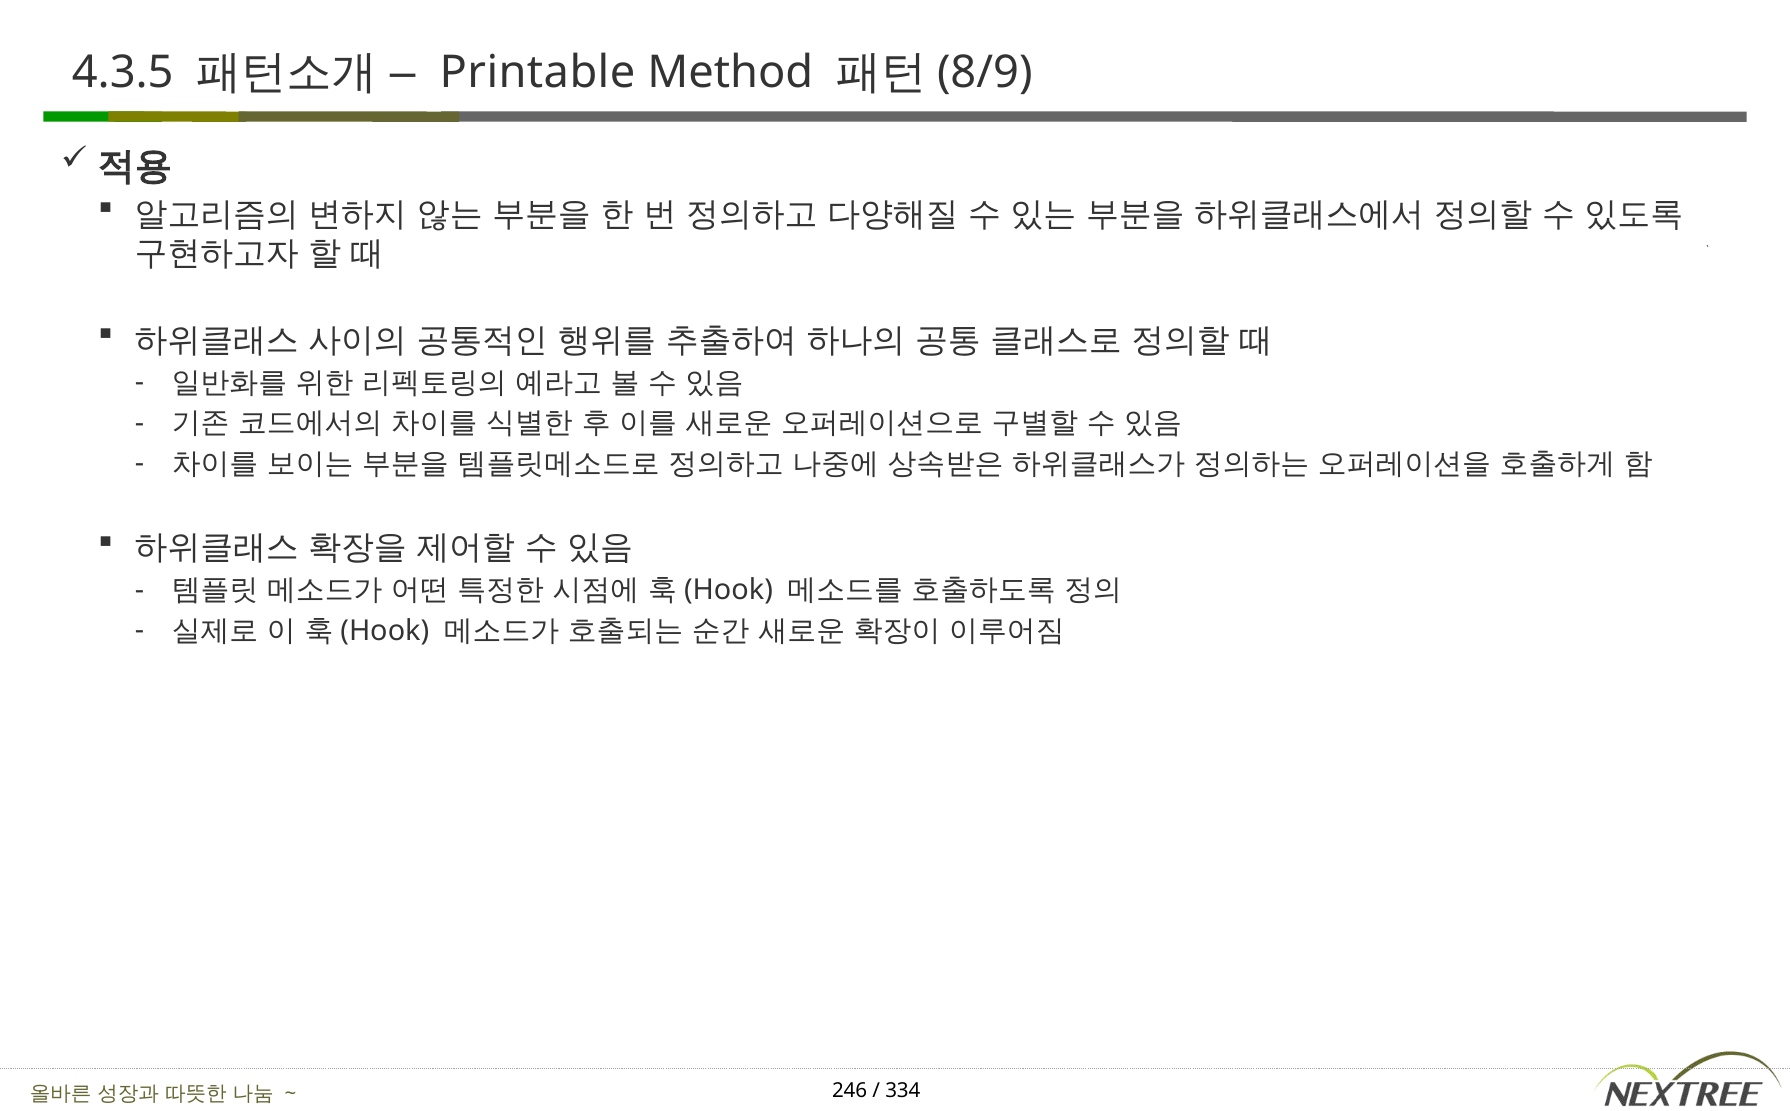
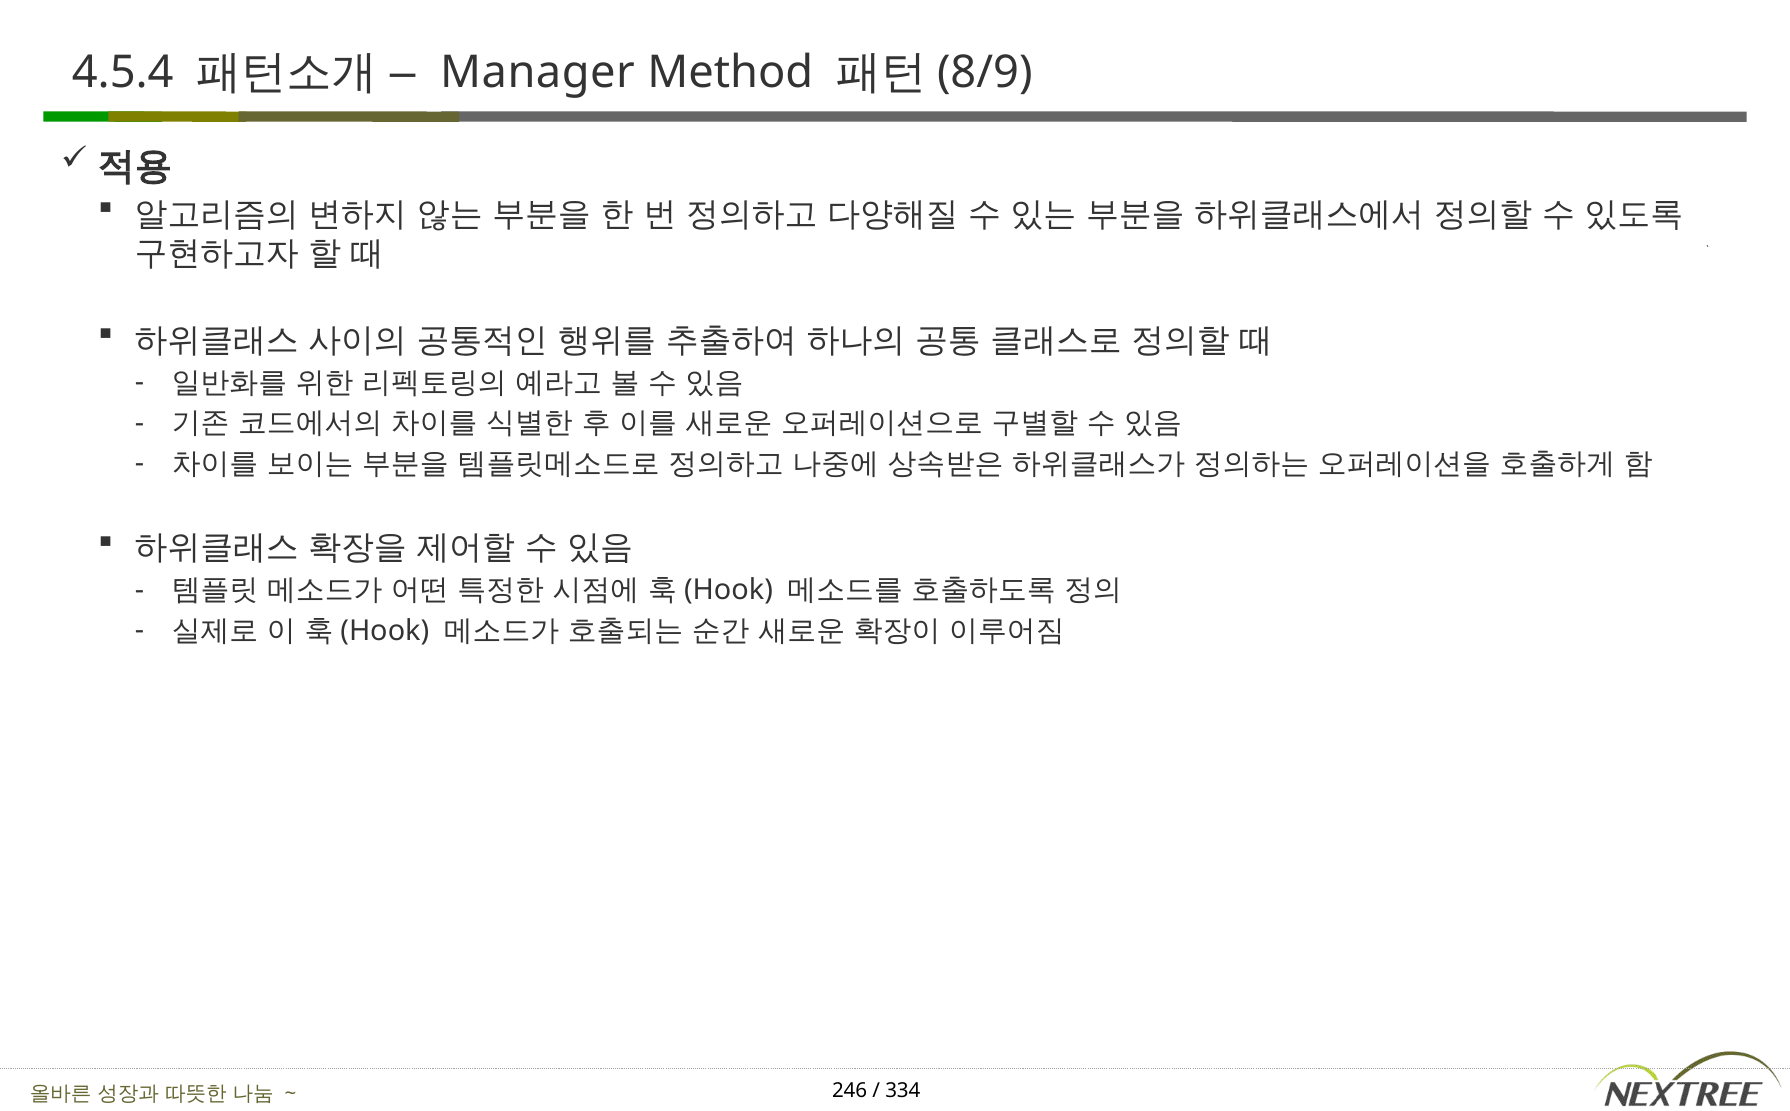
4.3.5: 4.3.5 -> 4.5.4
Printable: Printable -> Manager
